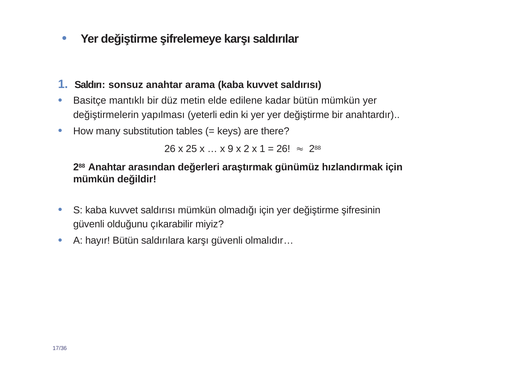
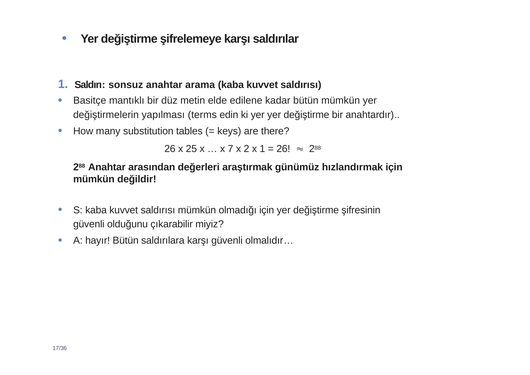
yeterli: yeterli -> terms
9: 9 -> 7
